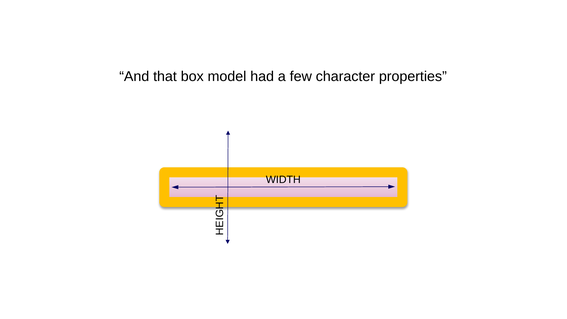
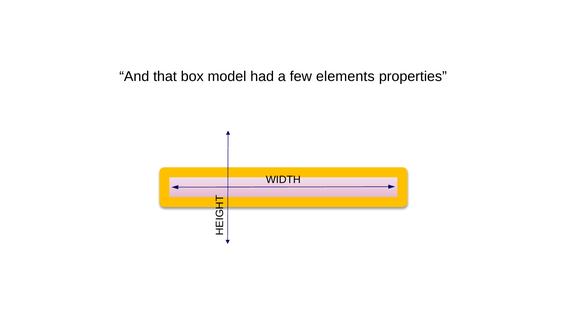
character: character -> elements
